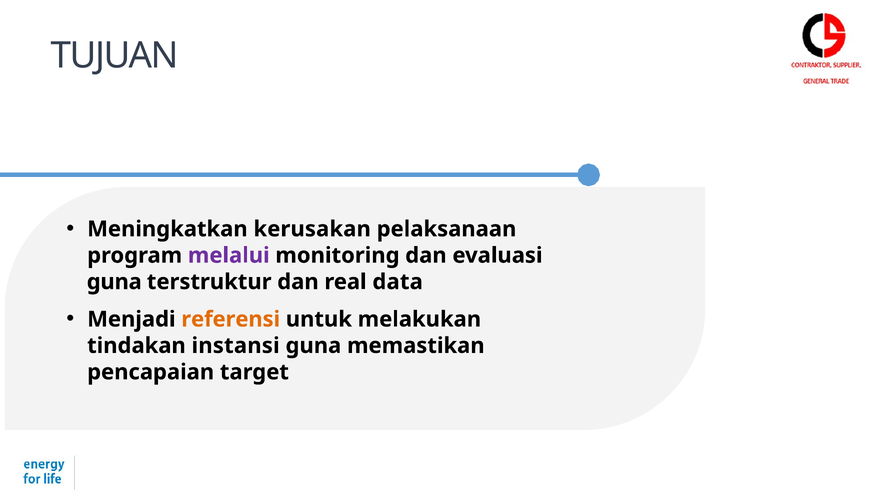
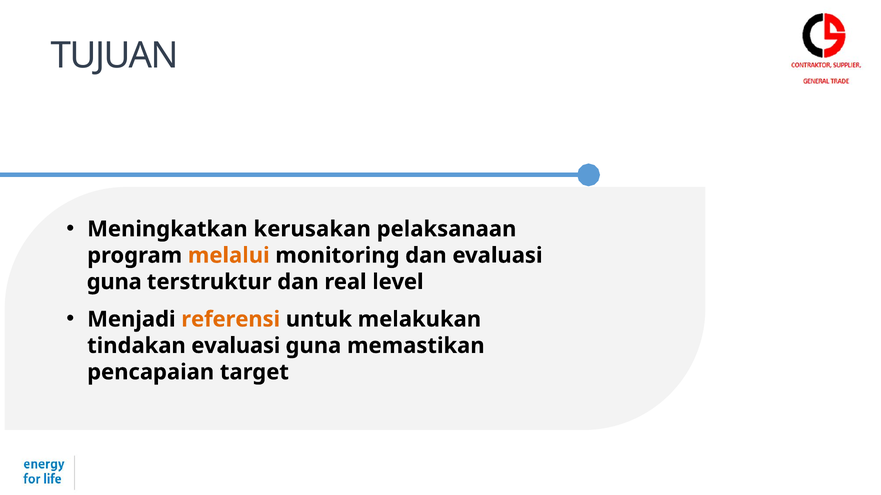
melalui colour: purple -> orange
data: data -> level
tindakan instansi: instansi -> evaluasi
